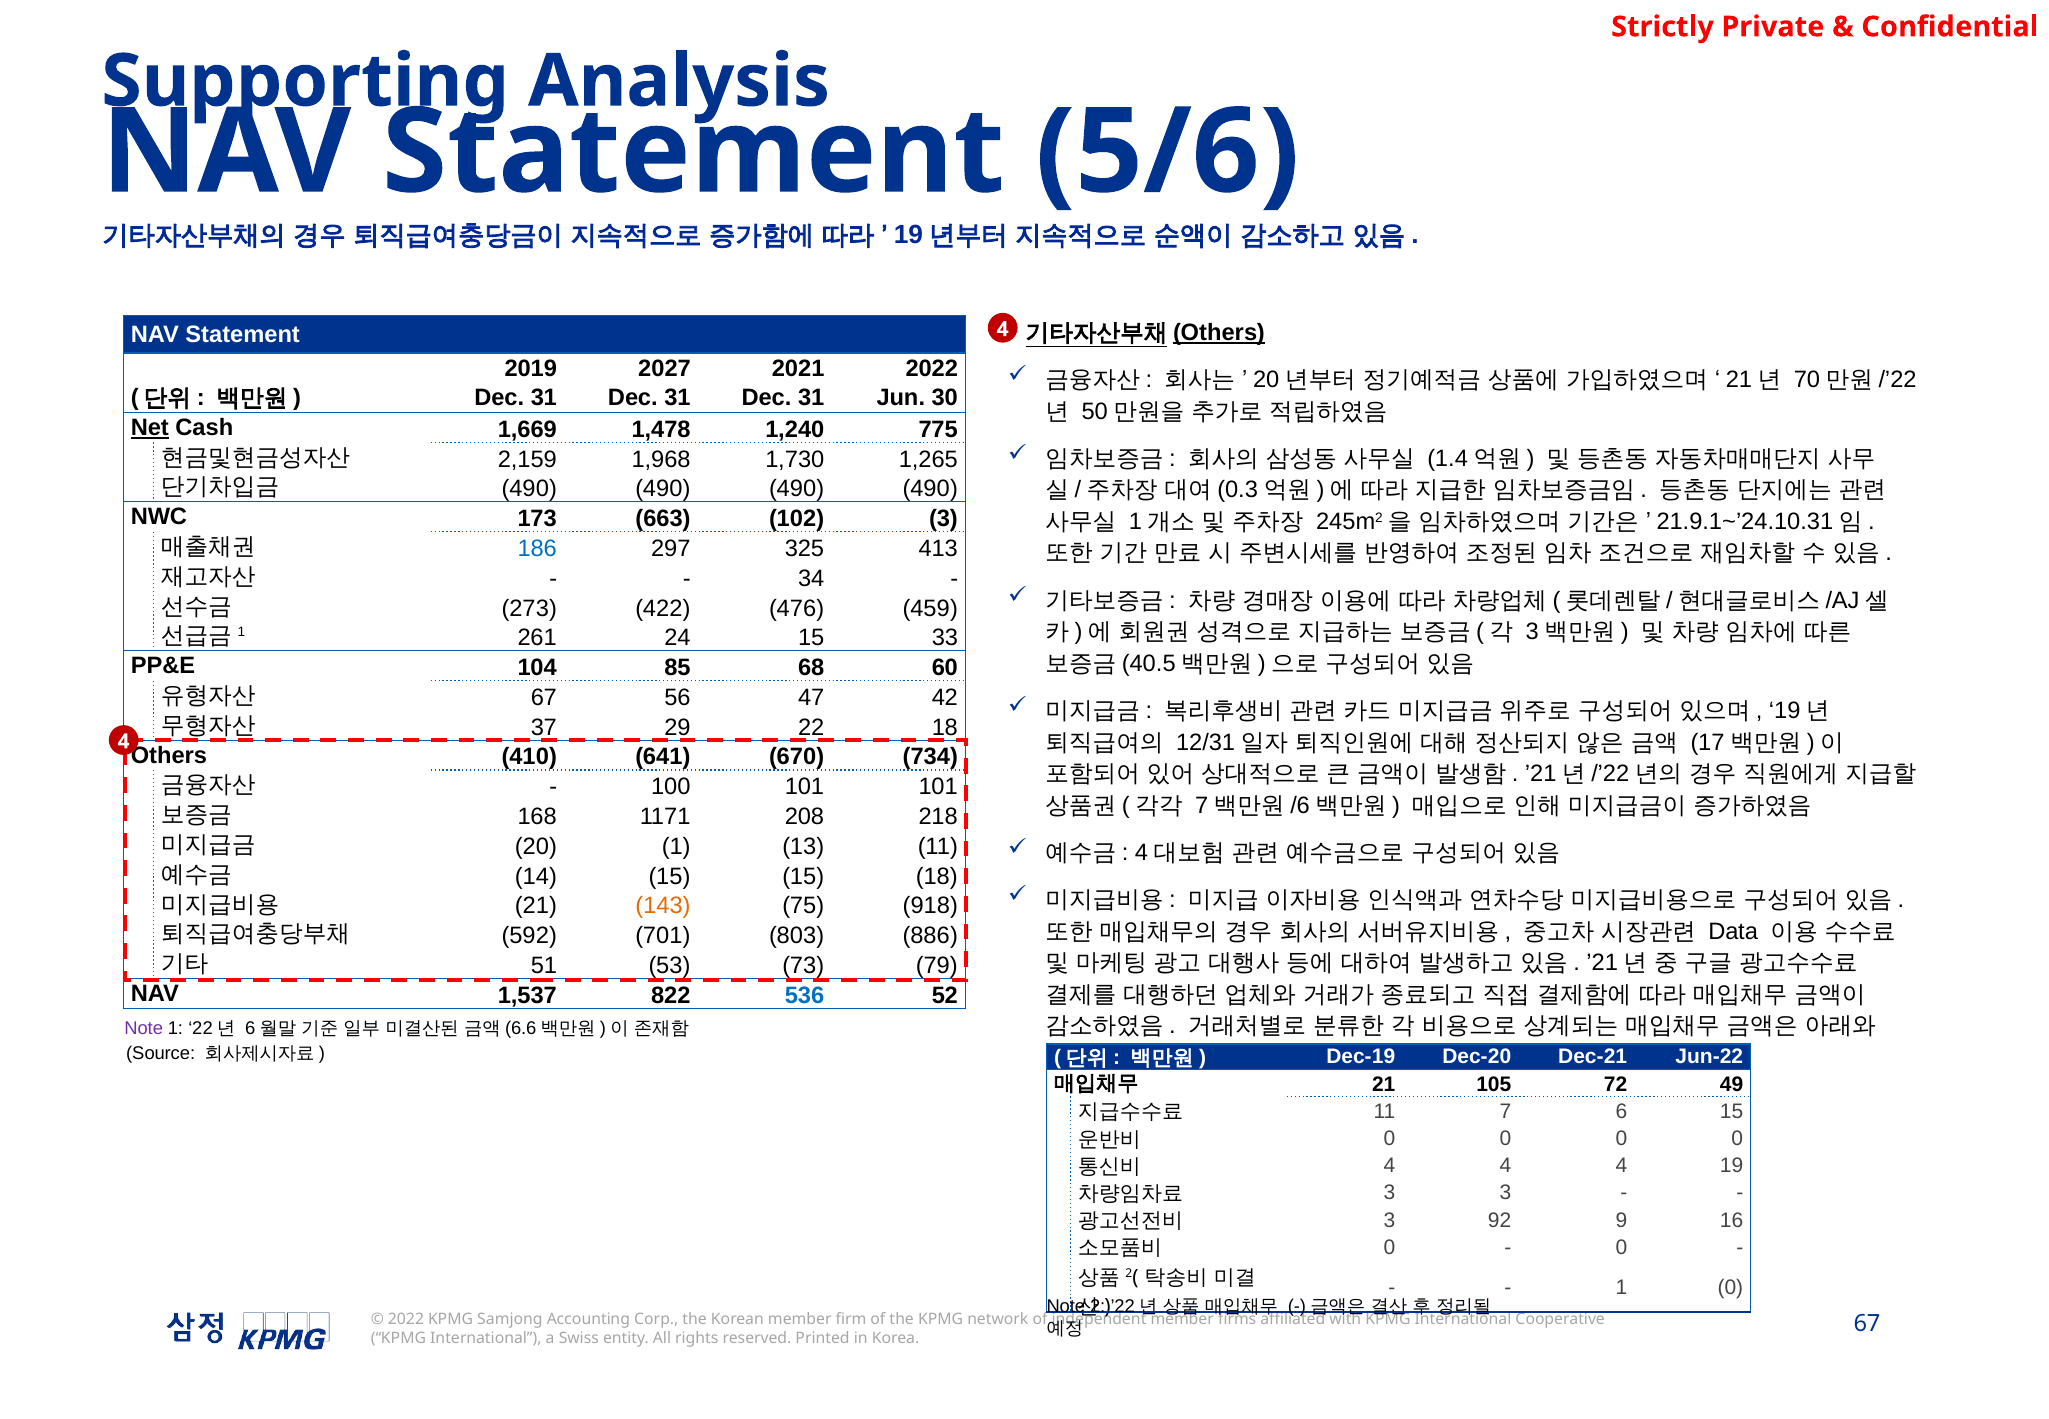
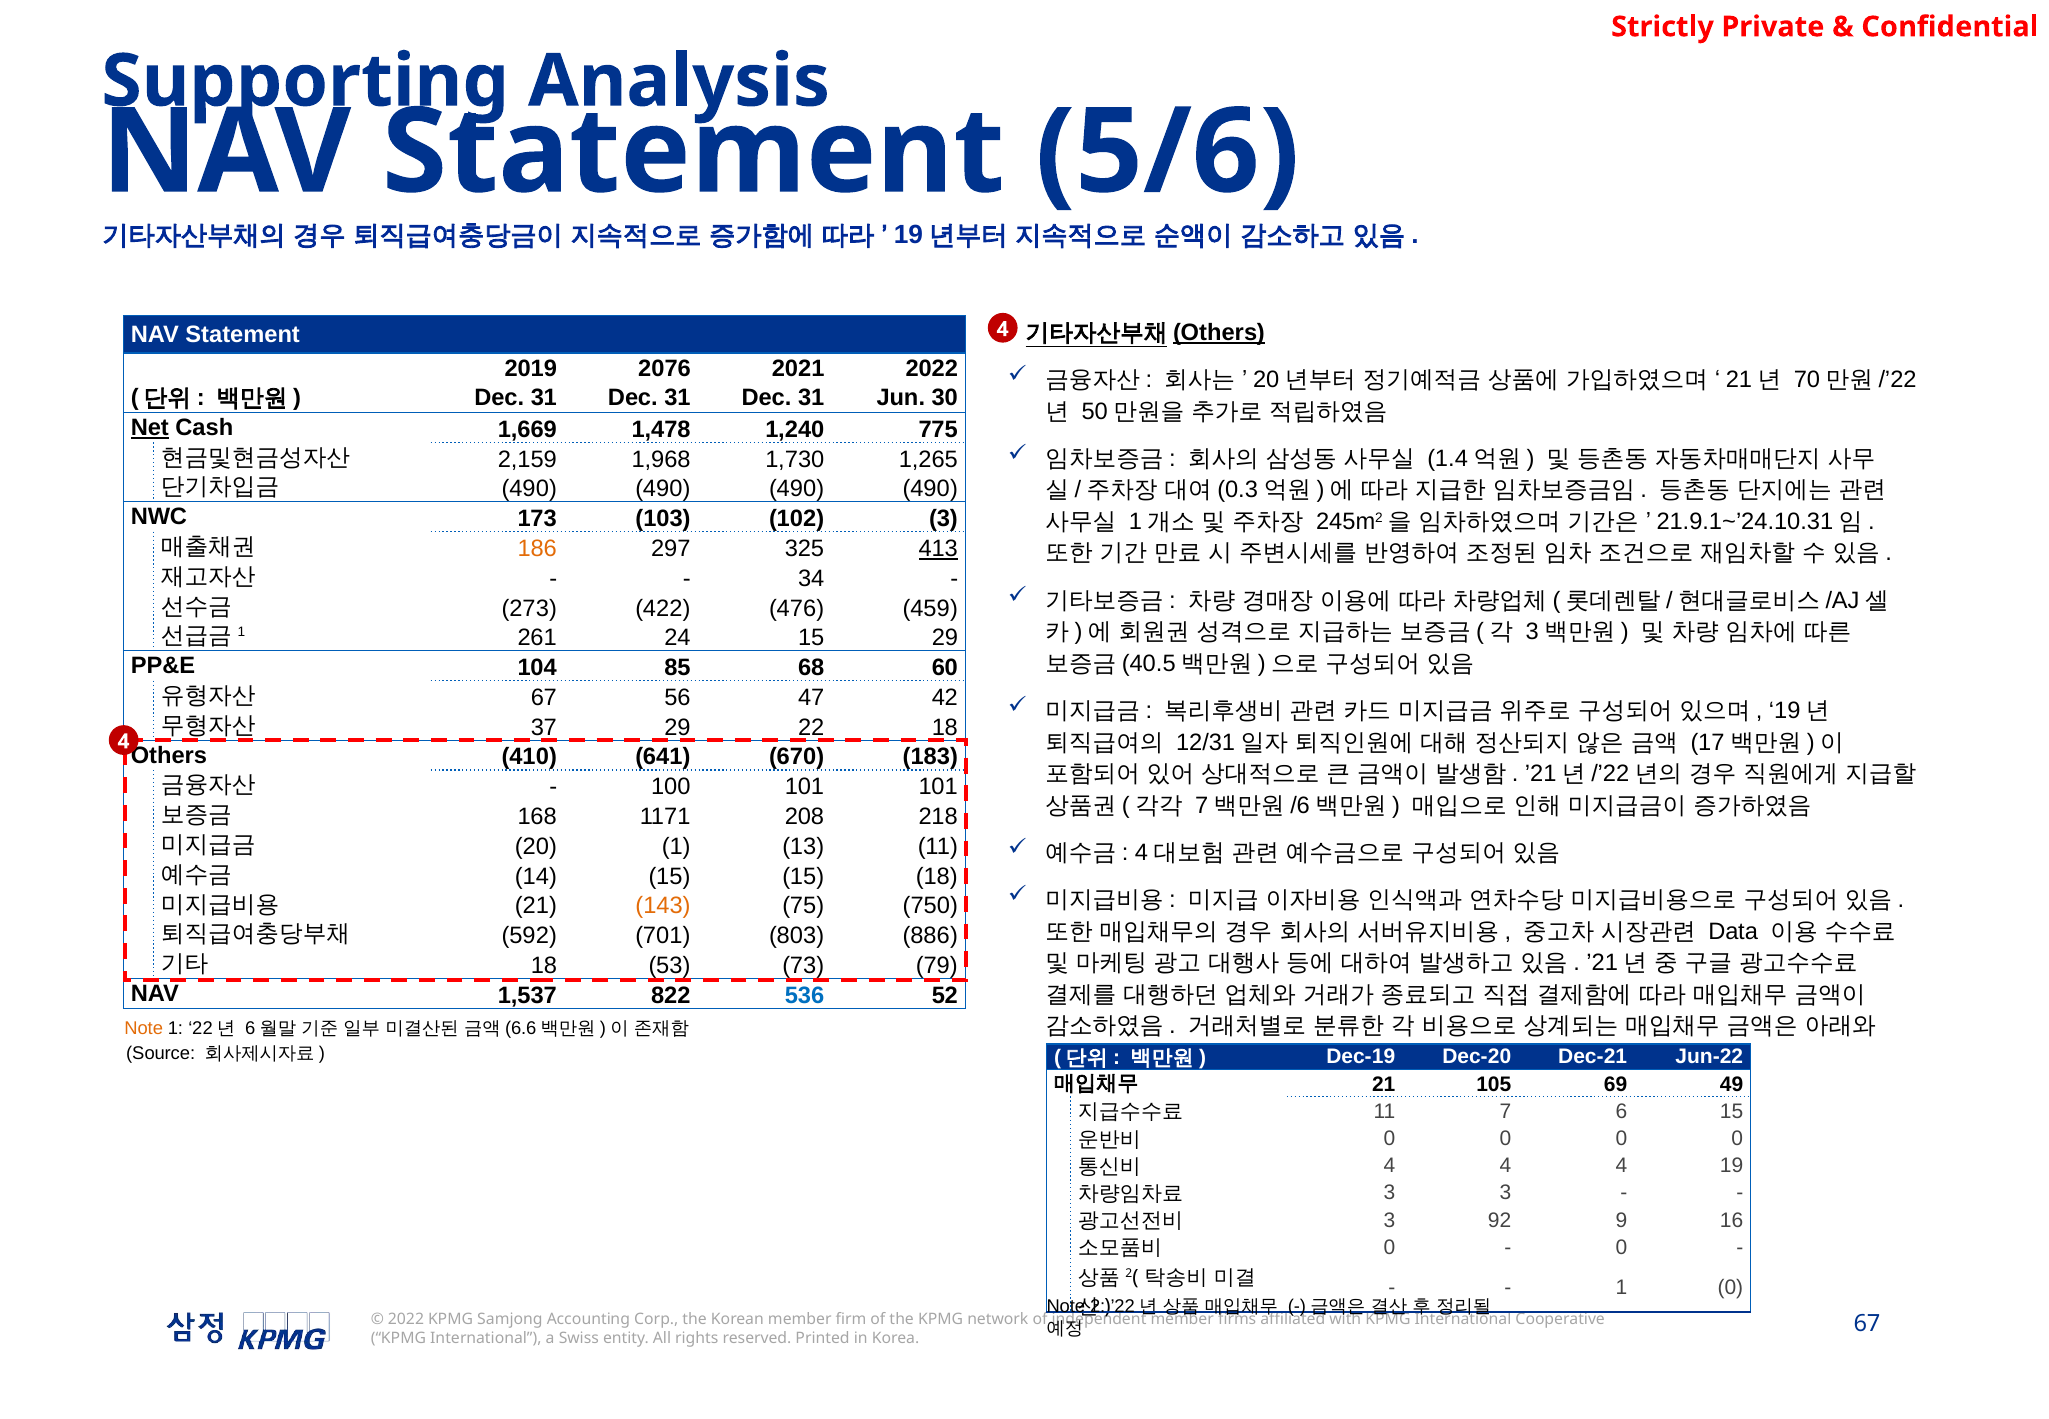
2027: 2027 -> 2076
663: 663 -> 103
186 colour: blue -> orange
413 underline: none -> present
15 33: 33 -> 29
734: 734 -> 183
918: 918 -> 750
51 at (544, 965): 51 -> 18
Note at (144, 1028) colour: purple -> orange
72: 72 -> 69
